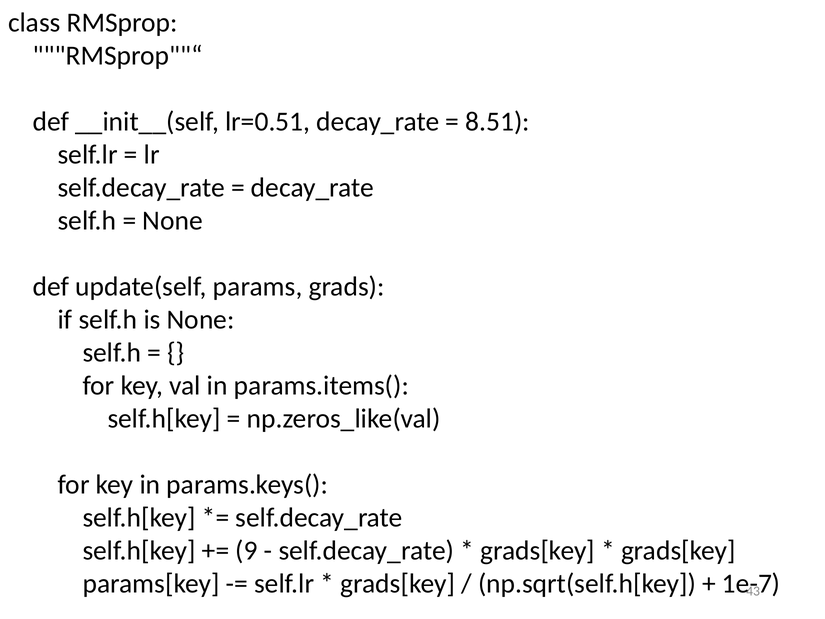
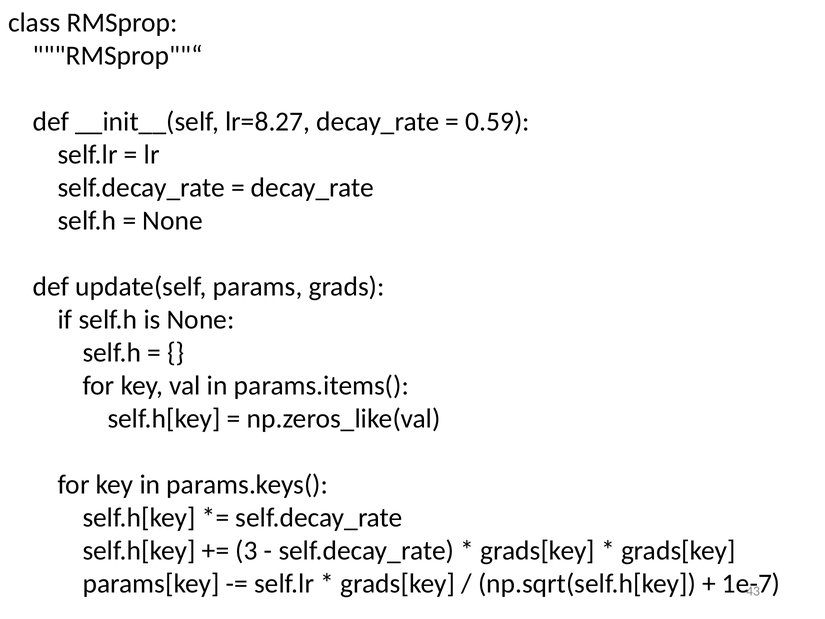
lr=0.51: lr=0.51 -> lr=8.27
8.51: 8.51 -> 0.59
9: 9 -> 3
